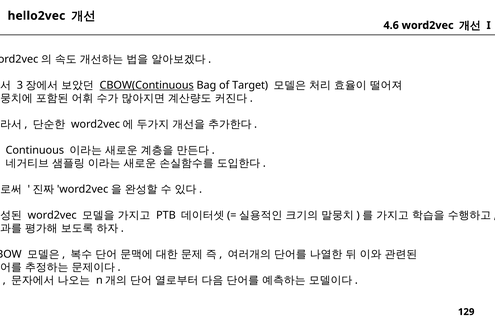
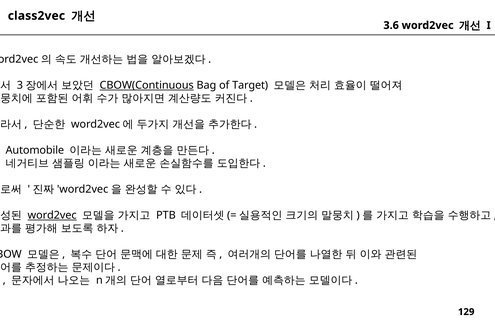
hello2vec: hello2vec -> class2vec
4.6: 4.6 -> 3.6
Continuous: Continuous -> Automobile
word2vec at (52, 215) underline: none -> present
